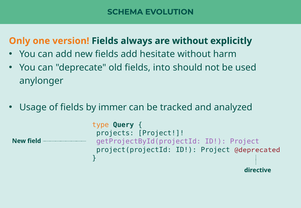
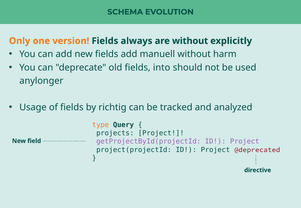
hesitate: hesitate -> manuell
immer: immer -> richtig
